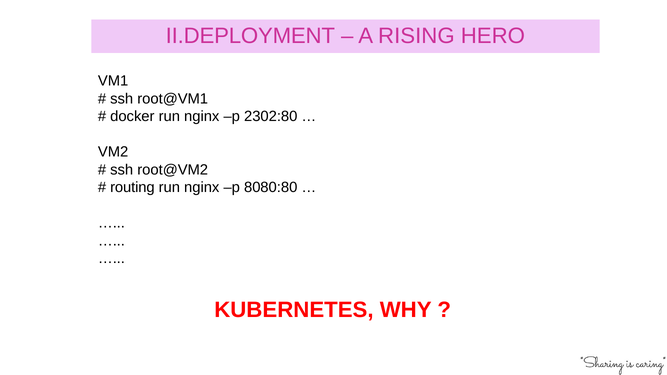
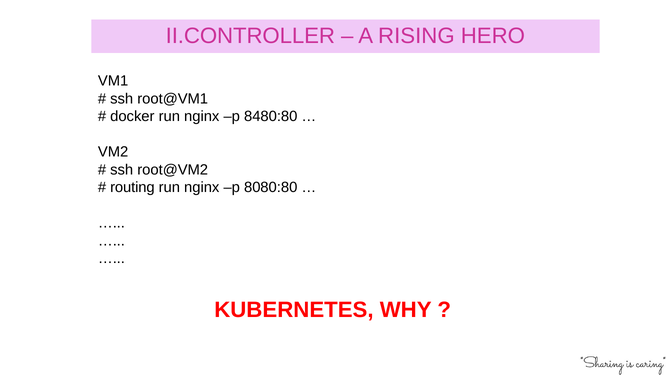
II.DEPLOYMENT: II.DEPLOYMENT -> II.CONTROLLER
2302:80: 2302:80 -> 8480:80
